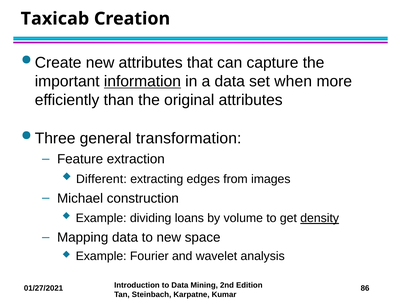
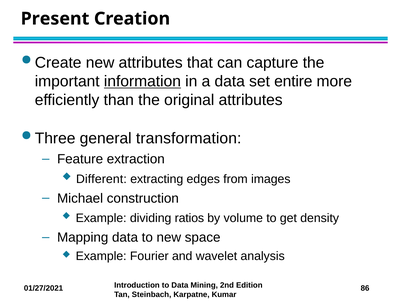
Taxicab: Taxicab -> Present
when: when -> entire
loans: loans -> ratios
density underline: present -> none
